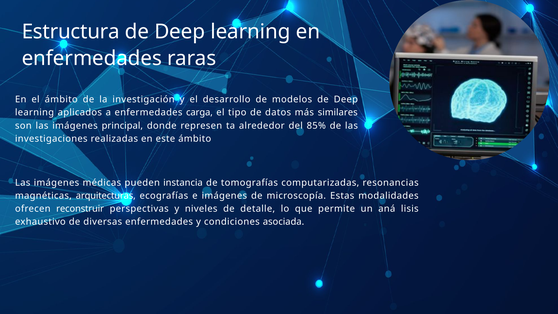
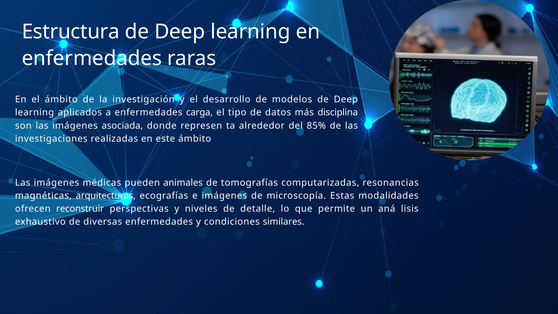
similares: similares -> disciplina
principal: principal -> asociada
instancia: instancia -> animales
asociada: asociada -> similares
